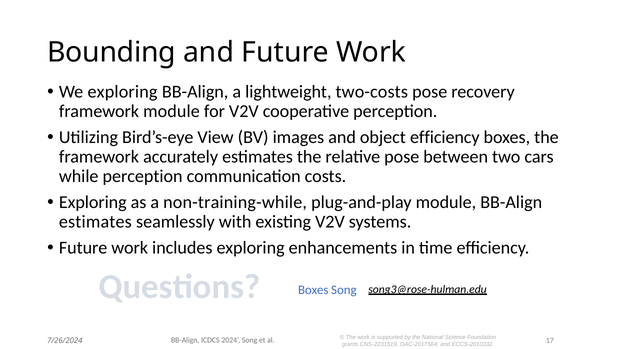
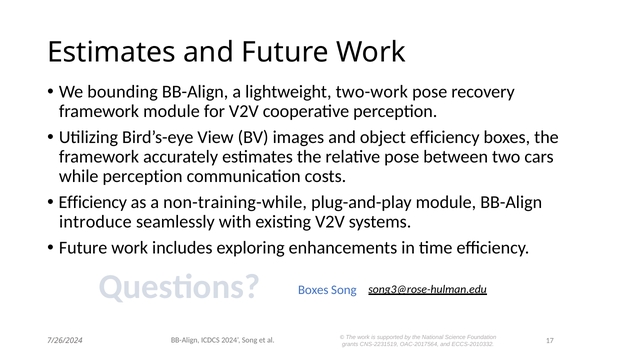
Bounding at (112, 52): Bounding -> Estimates
We exploring: exploring -> bounding
two-costs: two-costs -> two-work
Exploring at (93, 202): Exploring -> Efficiency
estimates at (95, 222): estimates -> introduce
